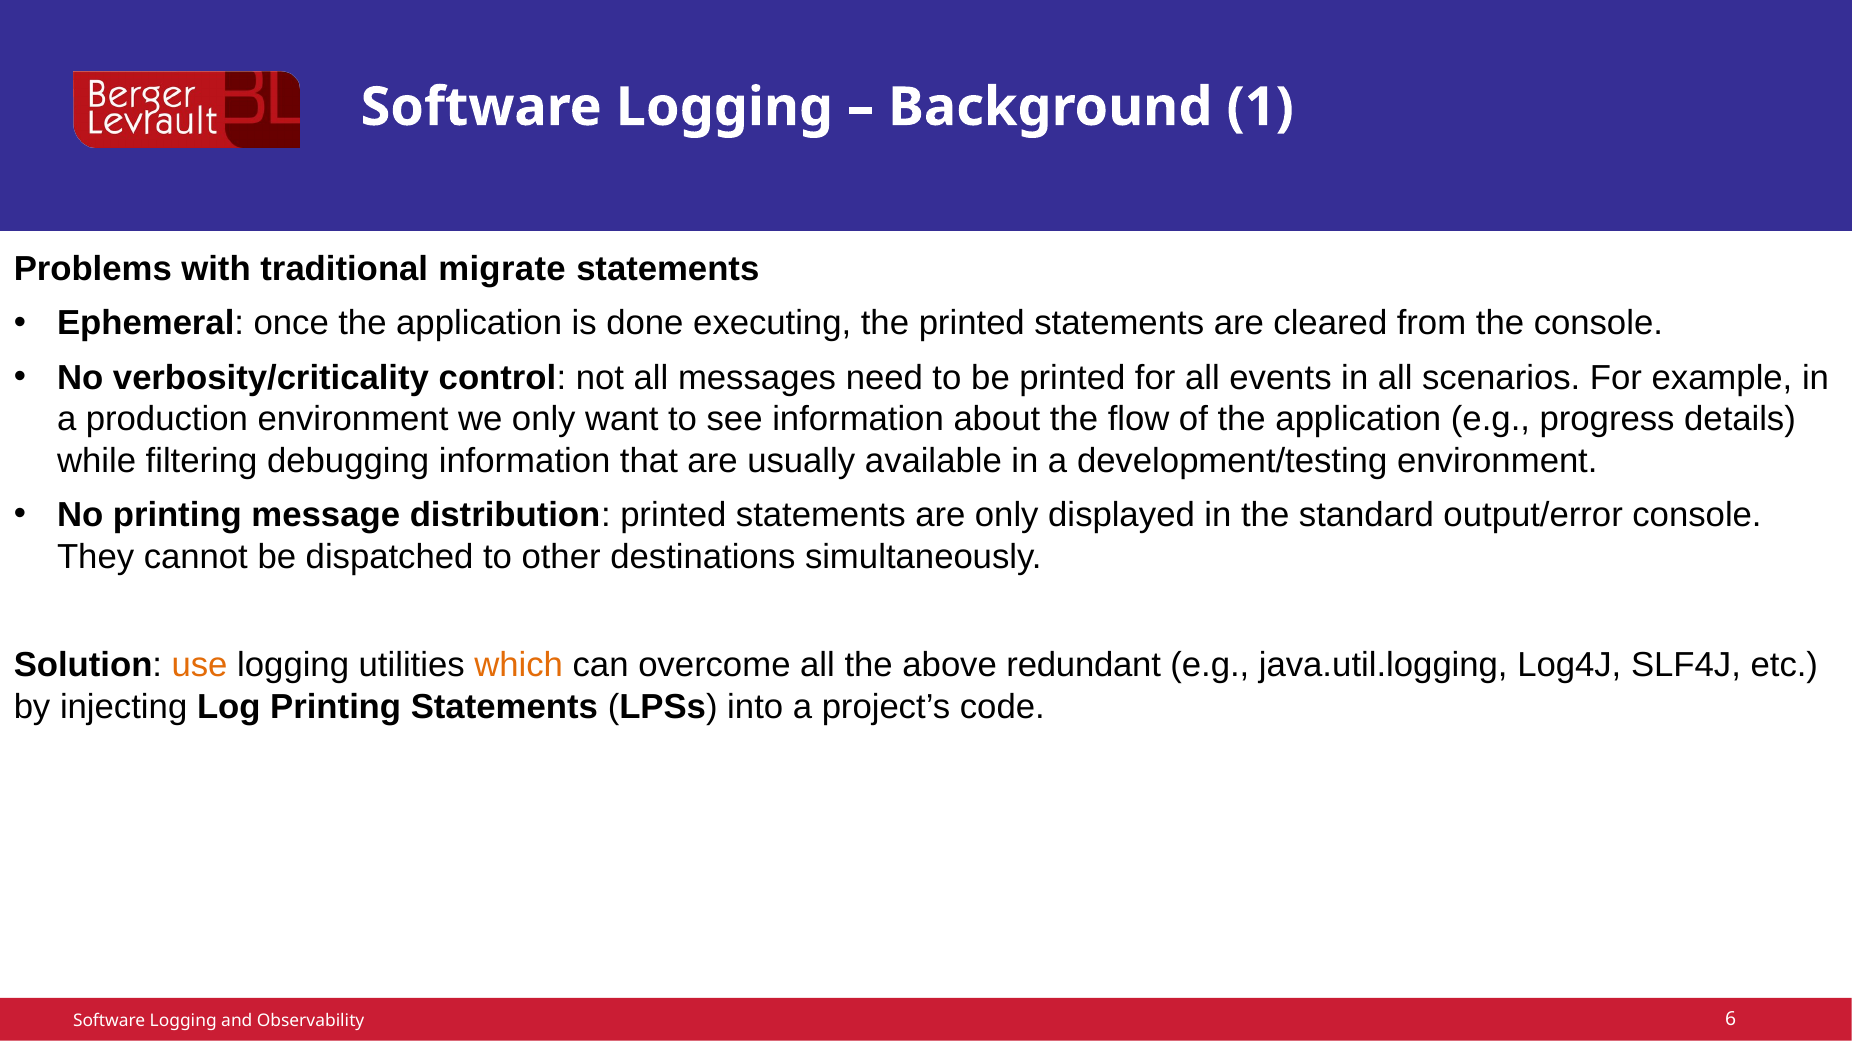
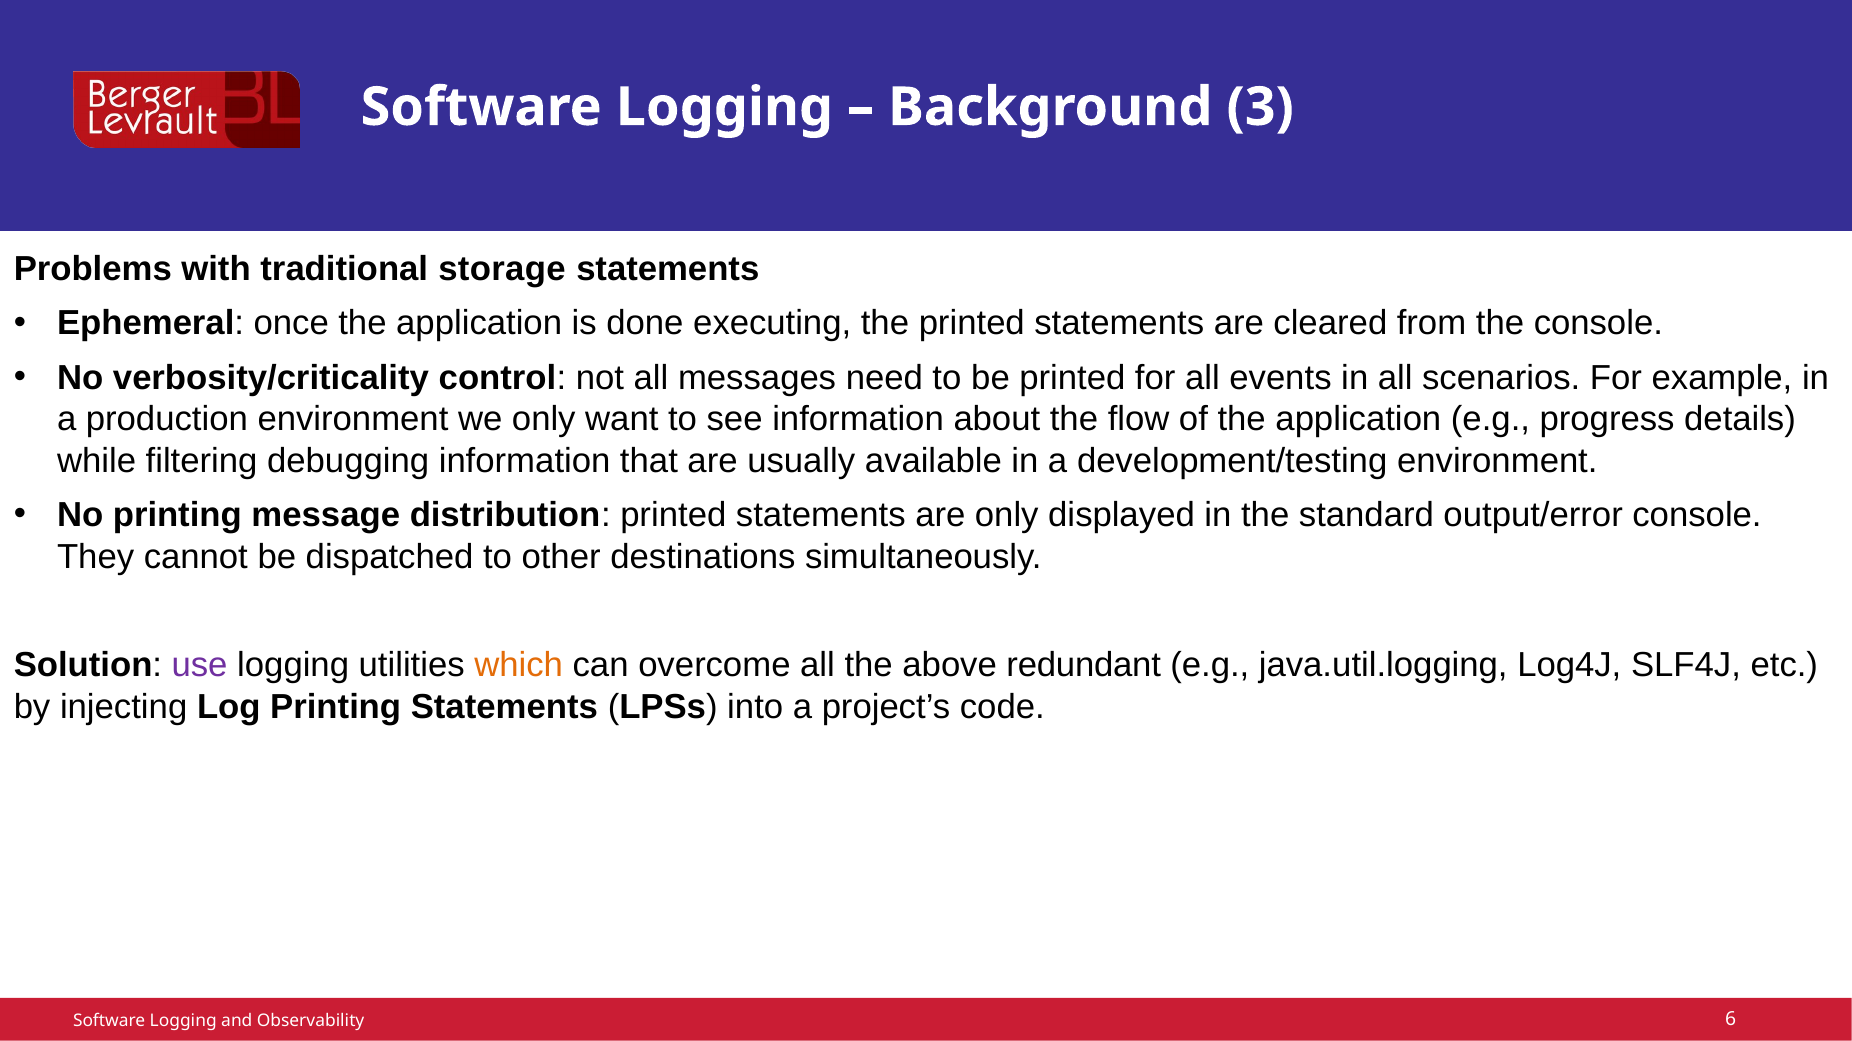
1: 1 -> 3
migrate: migrate -> storage
use colour: orange -> purple
